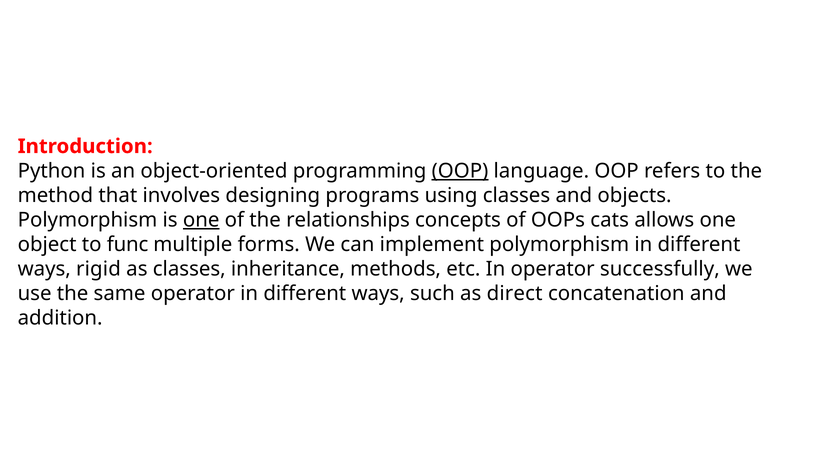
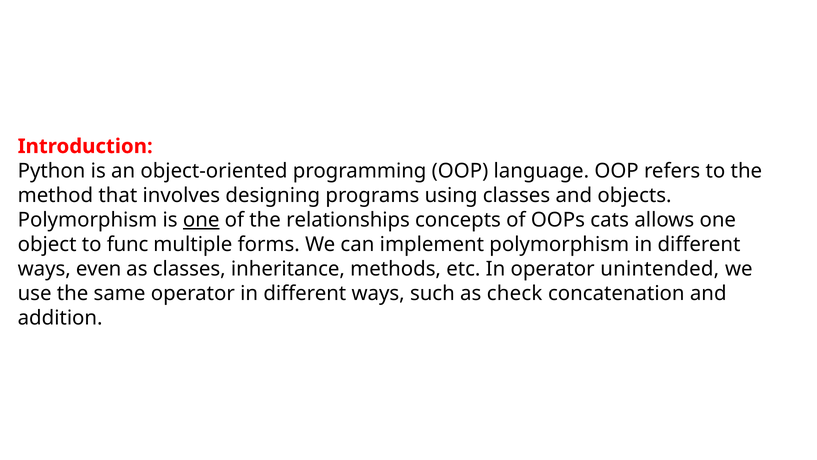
OOP at (460, 171) underline: present -> none
rigid: rigid -> even
successfully: successfully -> unintended
direct: direct -> check
